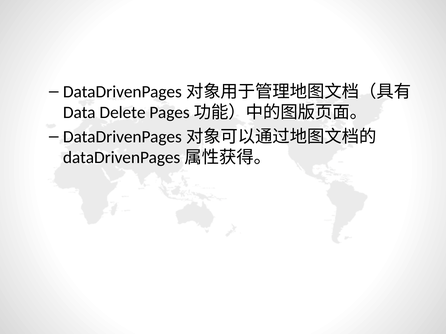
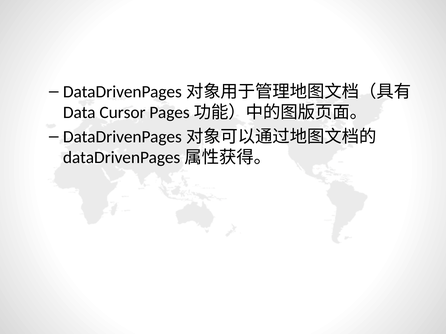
Delete: Delete -> Cursor
